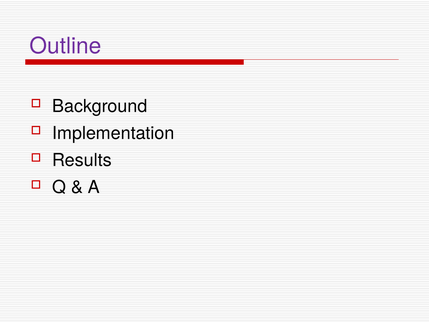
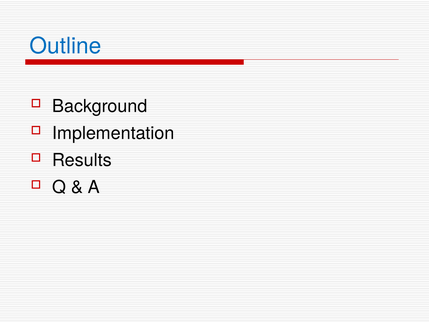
Outline colour: purple -> blue
